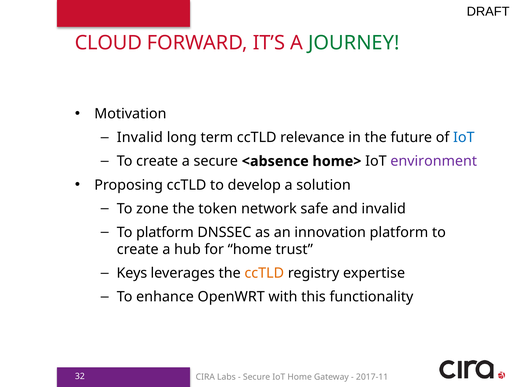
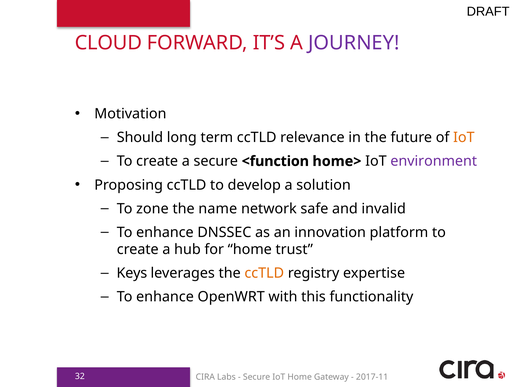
JOURNEY colour: green -> purple
Invalid at (140, 137): Invalid -> Should
IoT at (464, 137) colour: blue -> orange
<absence: <absence -> <function
token: token -> name
platform at (165, 232): platform -> enhance
